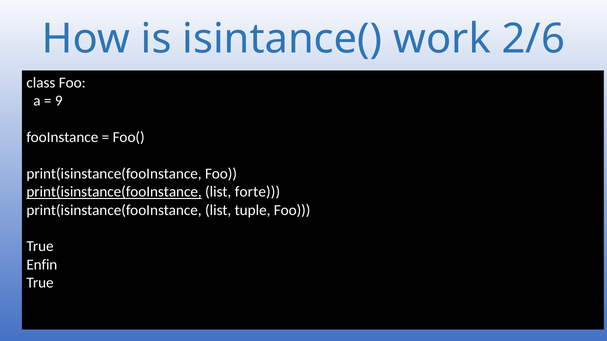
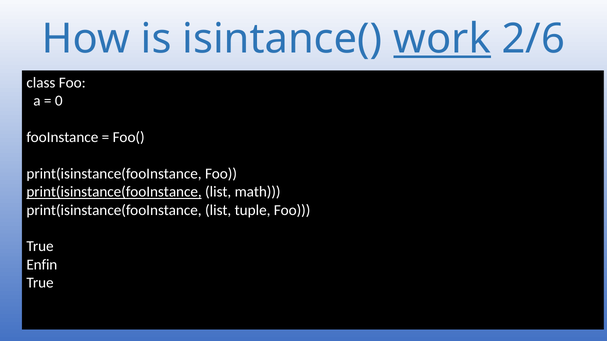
work underline: none -> present
9: 9 -> 0
forte: forte -> math
